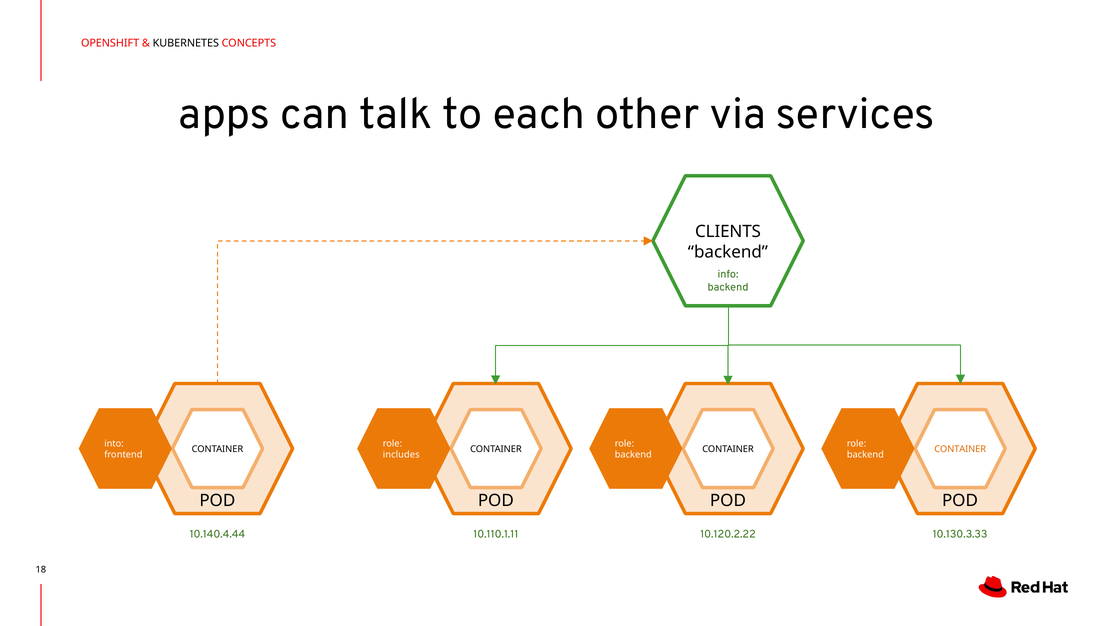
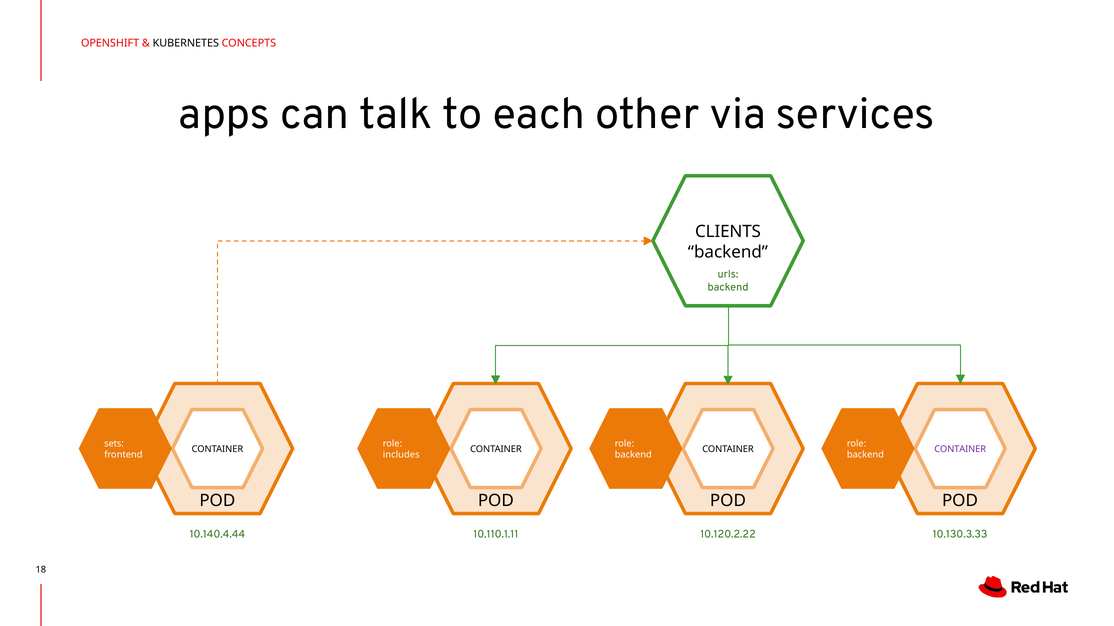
info: info -> urls
into: into -> sets
CONTAINER at (960, 450) colour: orange -> purple
